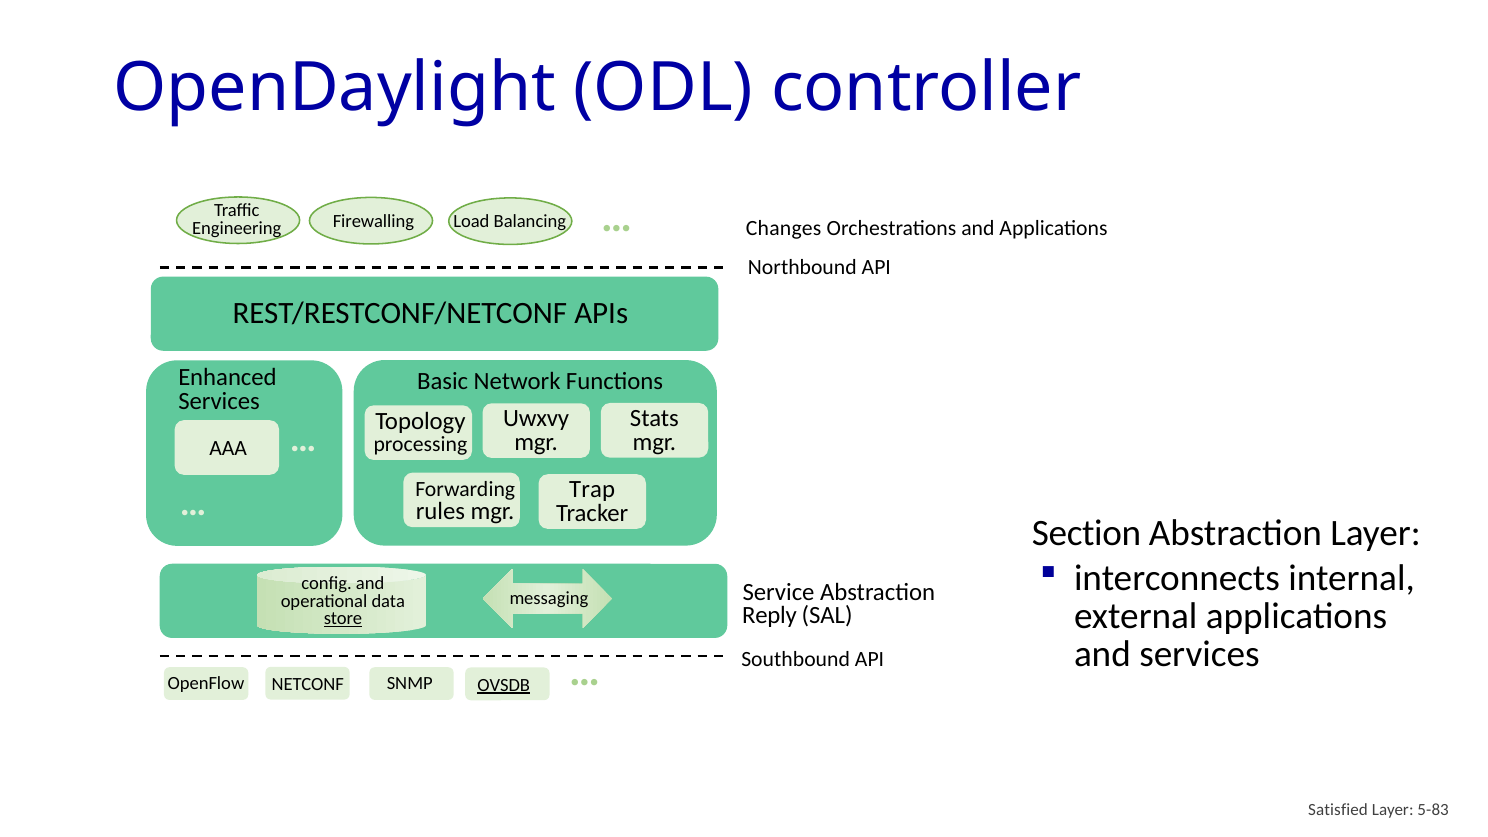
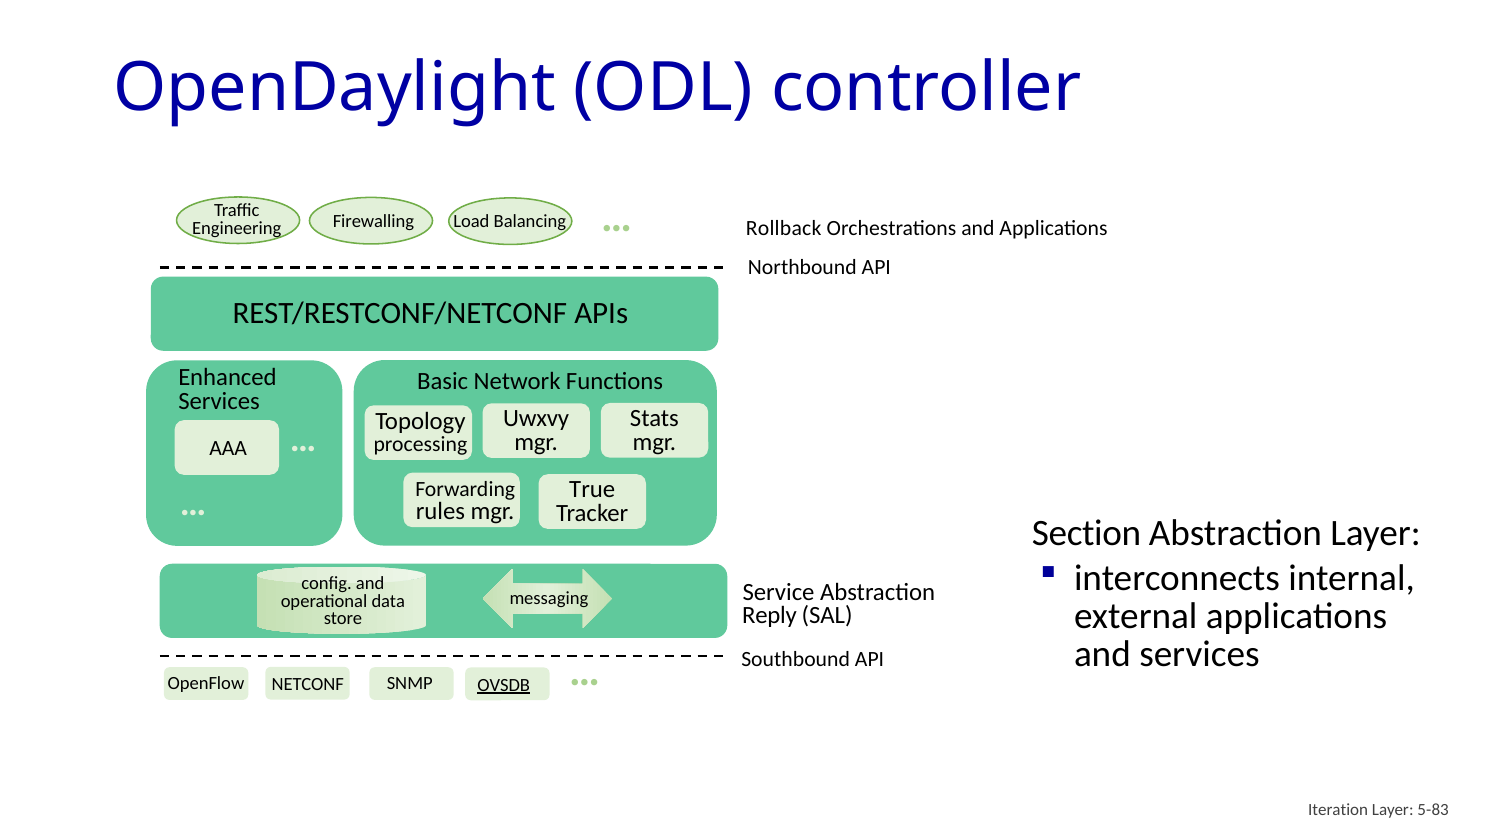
Changes: Changes -> Rollback
Trap: Trap -> True
store underline: present -> none
Satisfied: Satisfied -> Iteration
